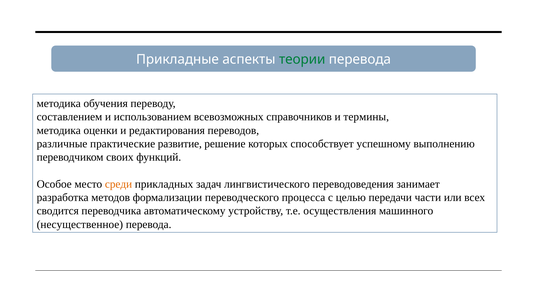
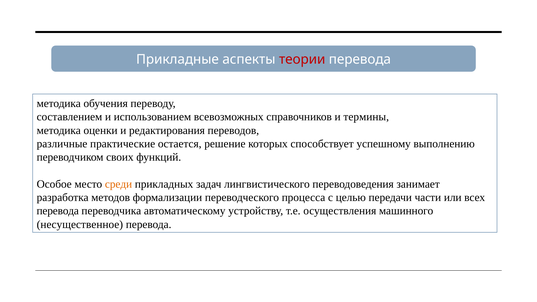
теории colour: green -> red
развитие: развитие -> остается
сводится at (58, 211): сводится -> перевода
